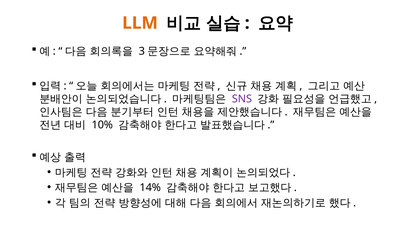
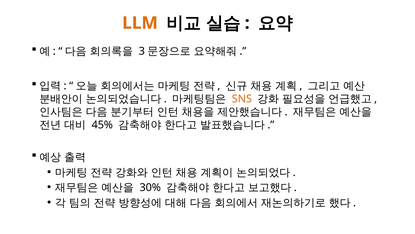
SNS colour: purple -> orange
10%: 10% -> 45%
14%: 14% -> 30%
